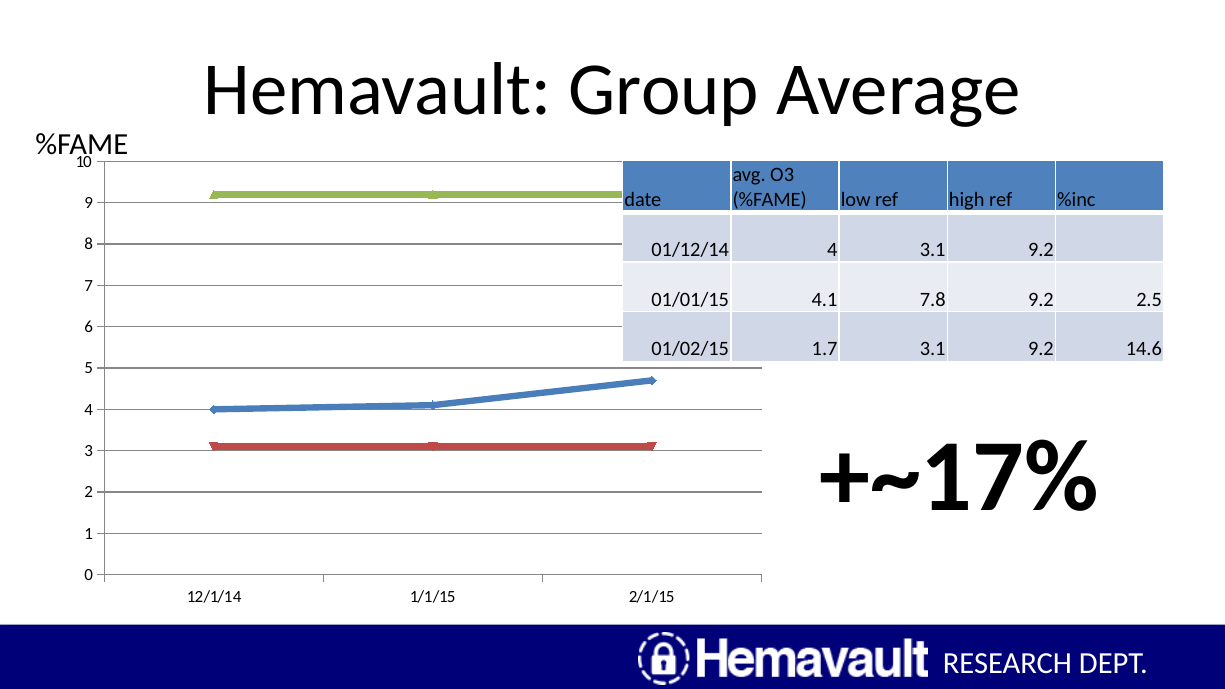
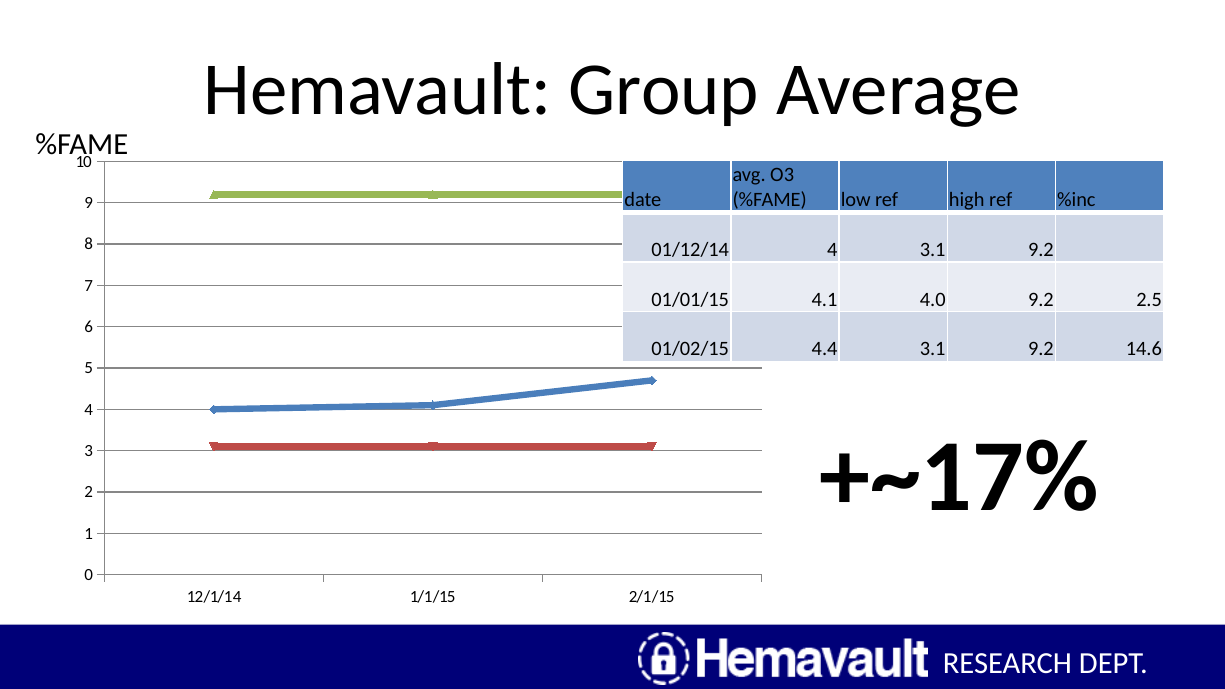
7.8: 7.8 -> 4.0
1.7: 1.7 -> 4.4
